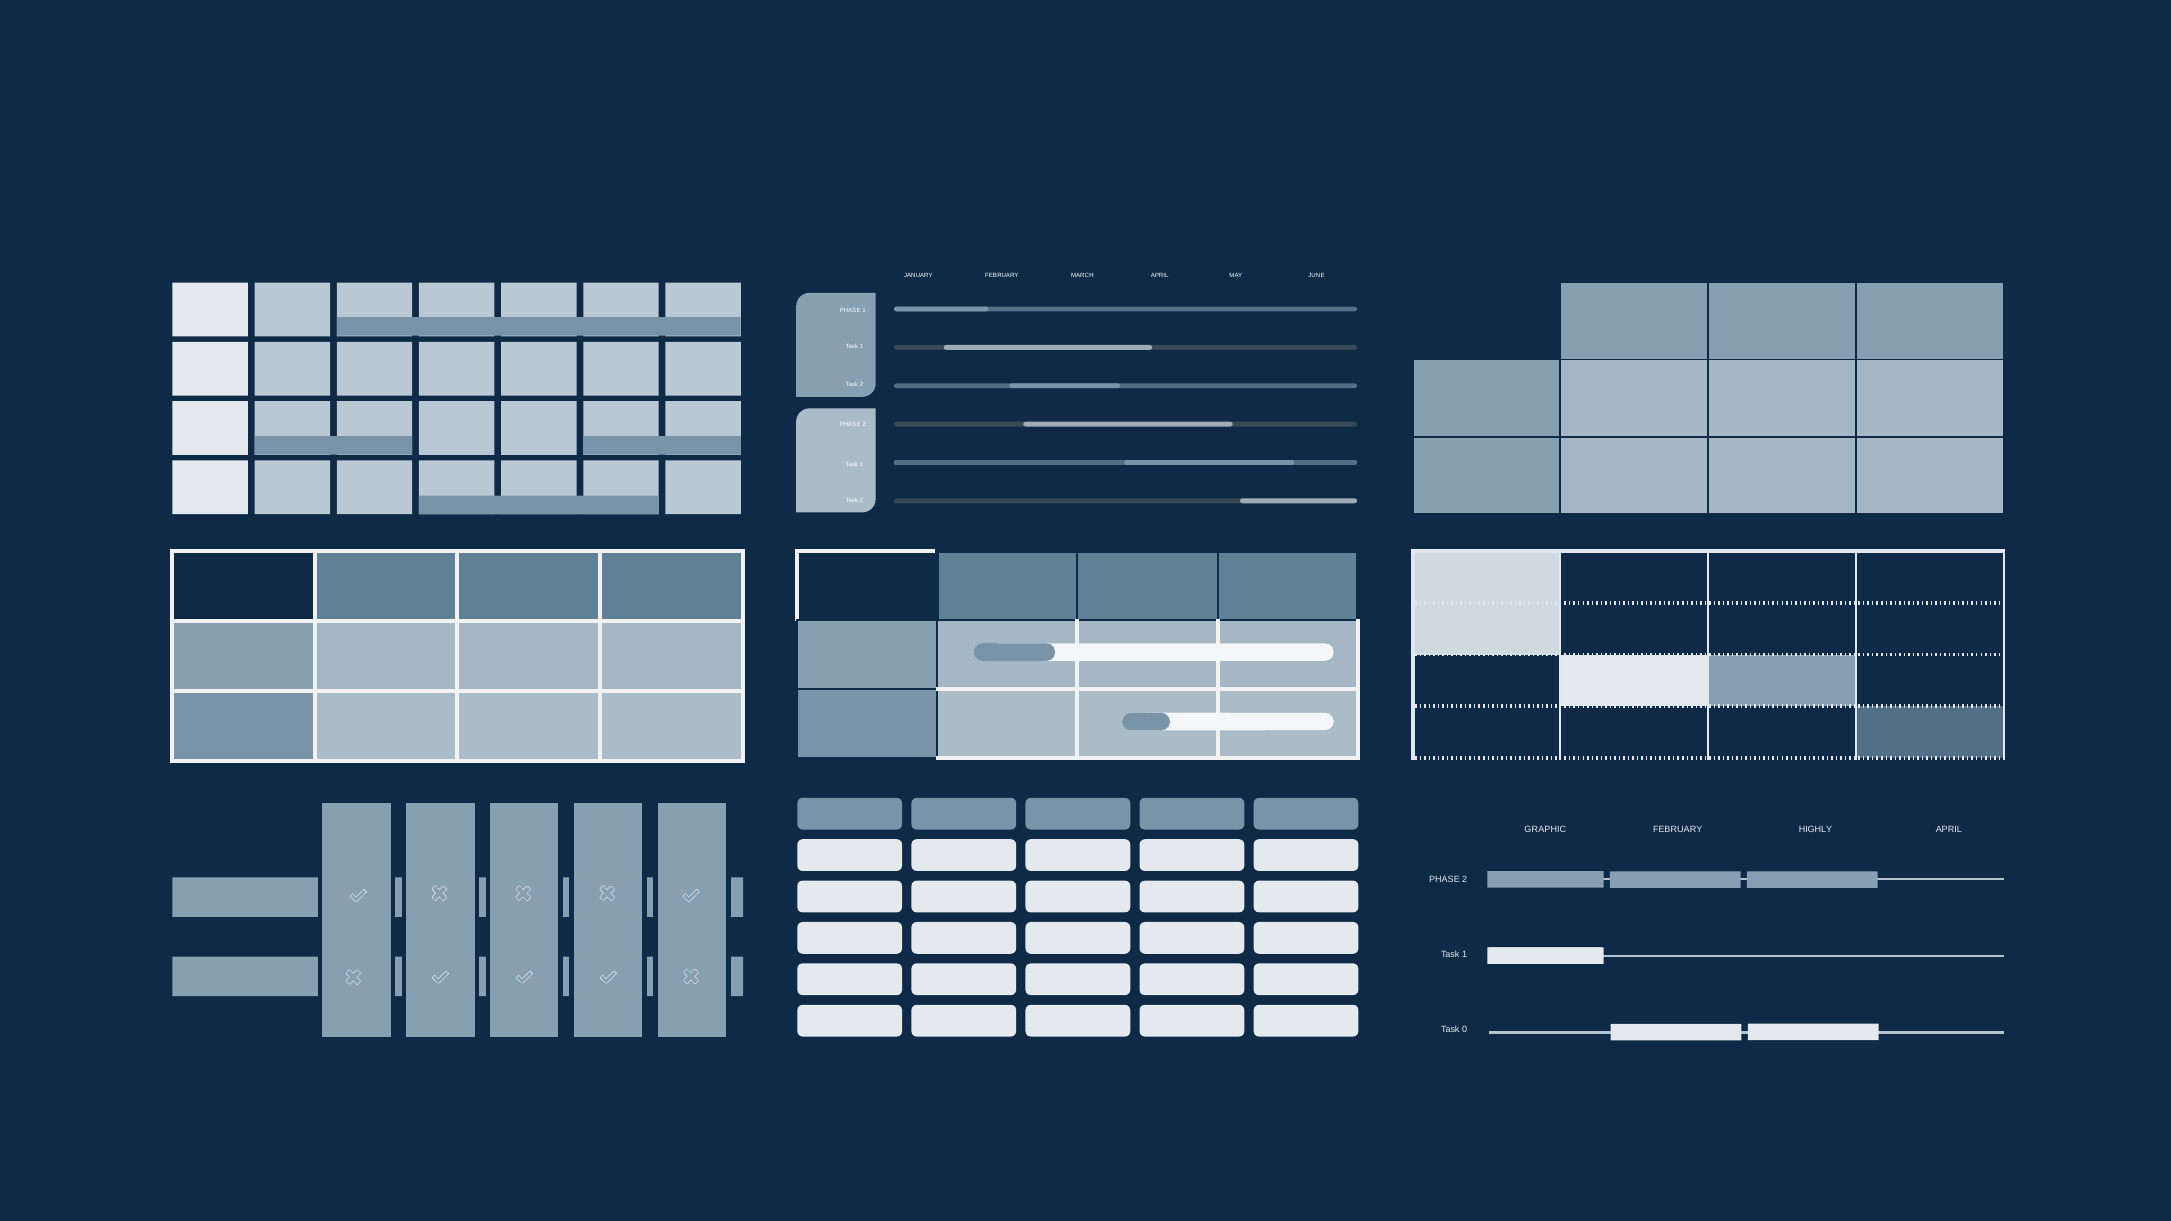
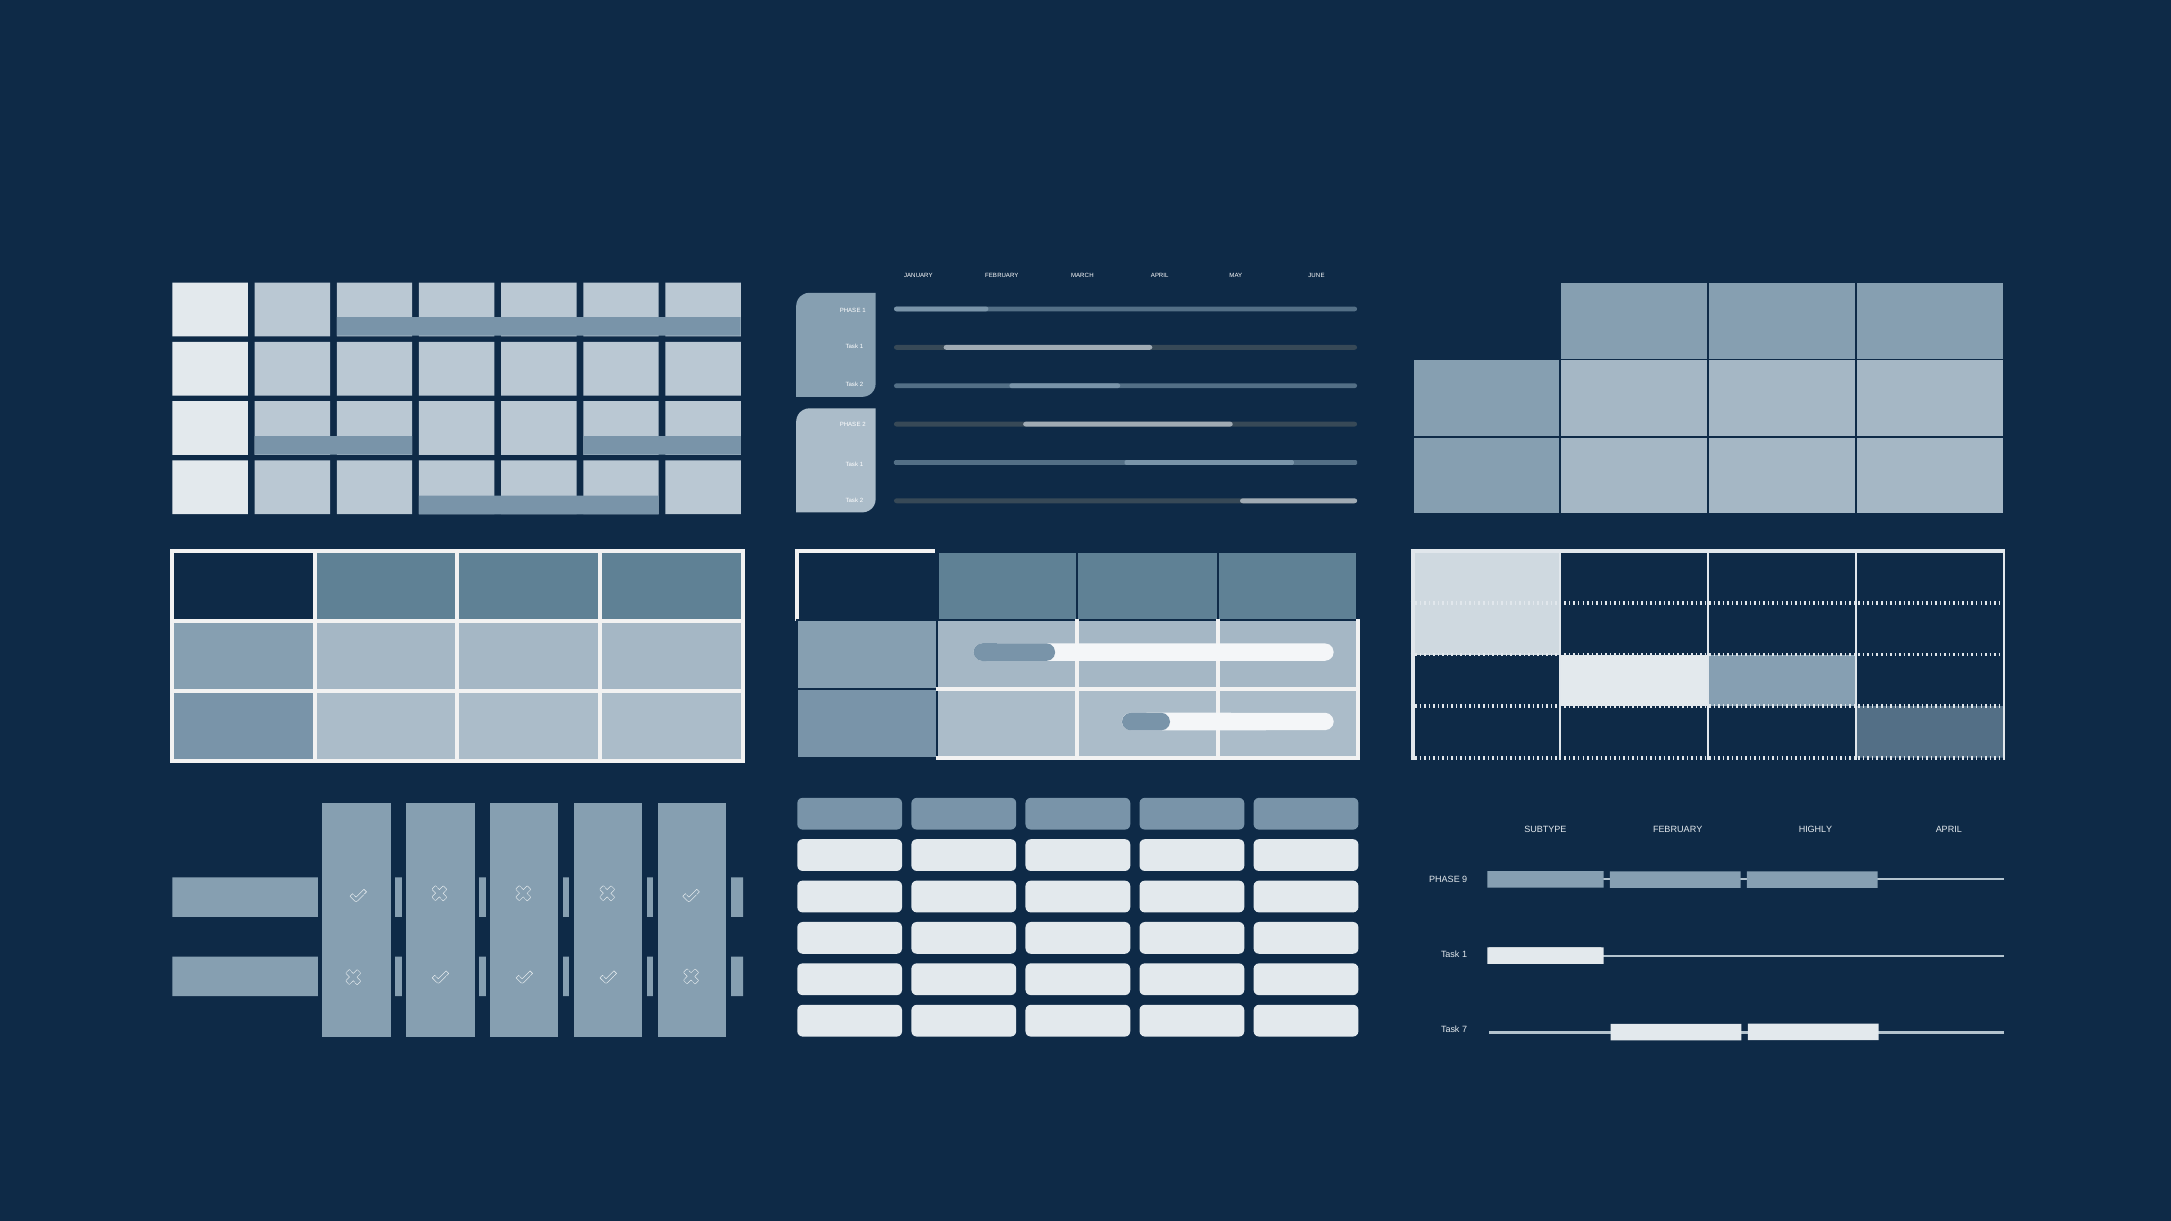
GRAPHIC: GRAPHIC -> SUBTYPE
2 at (1465, 880): 2 -> 9
0: 0 -> 7
